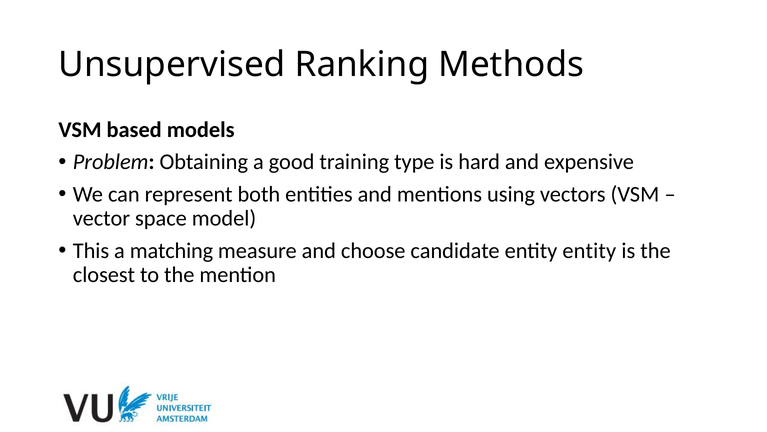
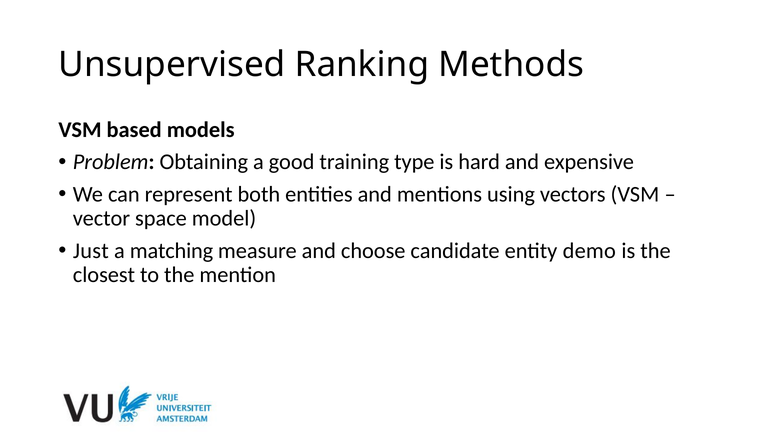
This: This -> Just
entity entity: entity -> demo
